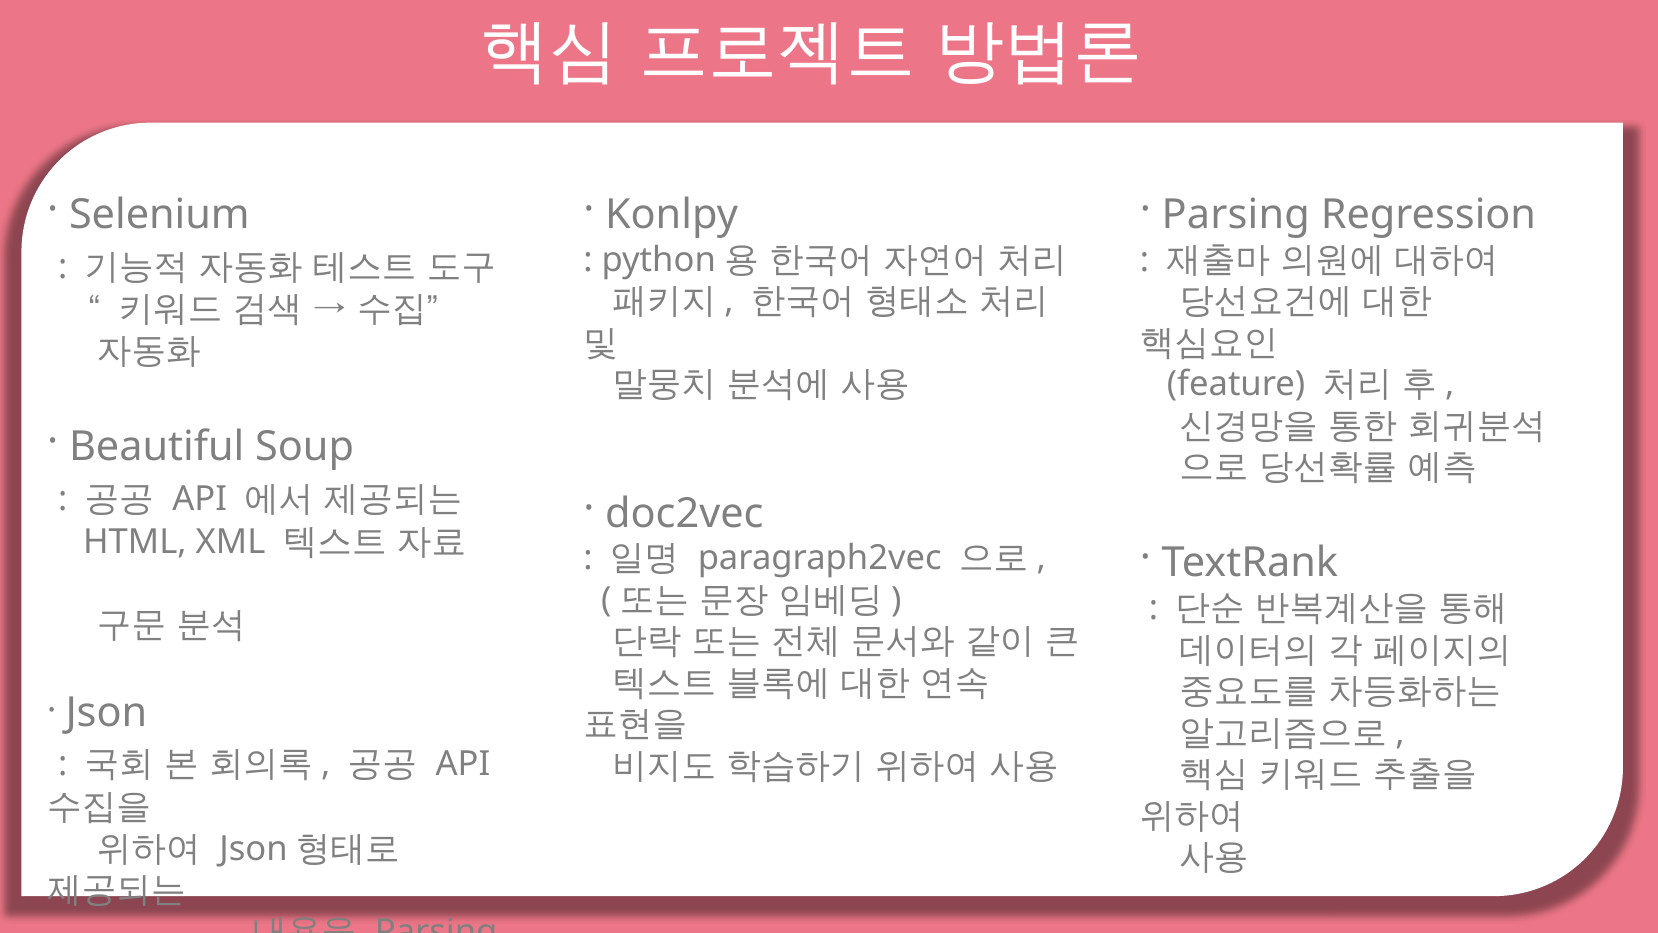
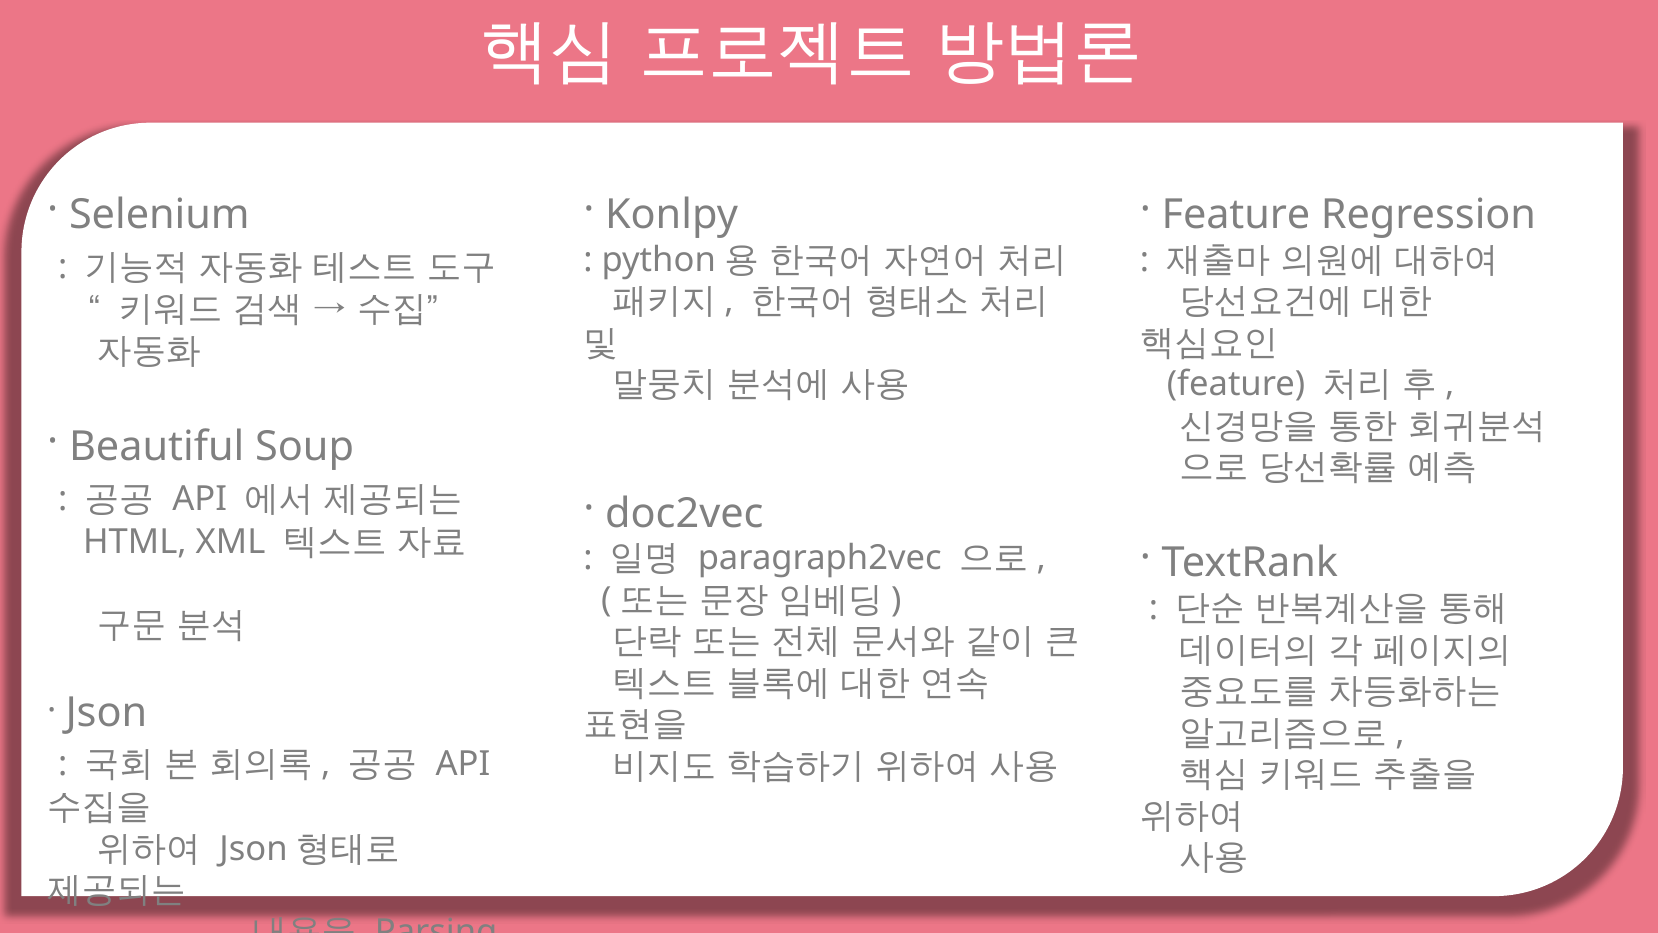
Parsing at (1236, 215): Parsing -> Feature
